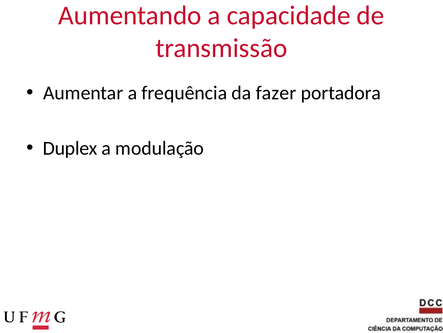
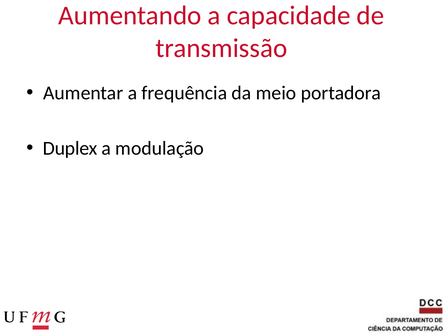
fazer: fazer -> meio
